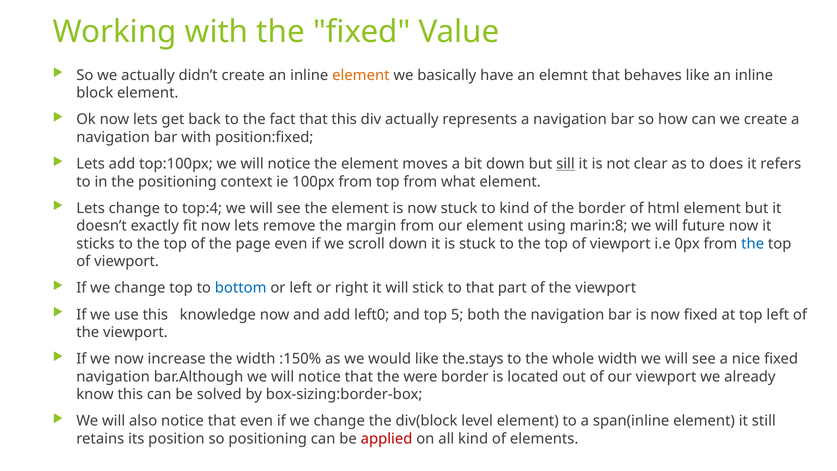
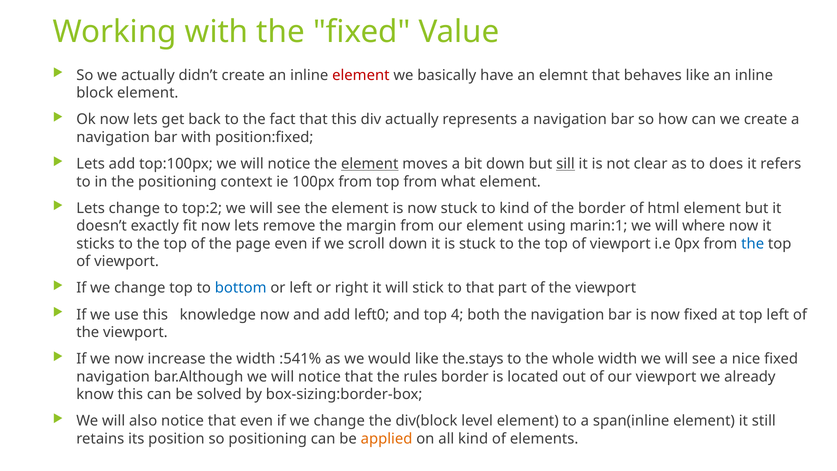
element at (361, 75) colour: orange -> red
element at (370, 164) underline: none -> present
top:4: top:4 -> top:2
marin:8: marin:8 -> marin:1
future: future -> where
5: 5 -> 4
:150%: :150% -> :541%
were: were -> rules
applied colour: red -> orange
